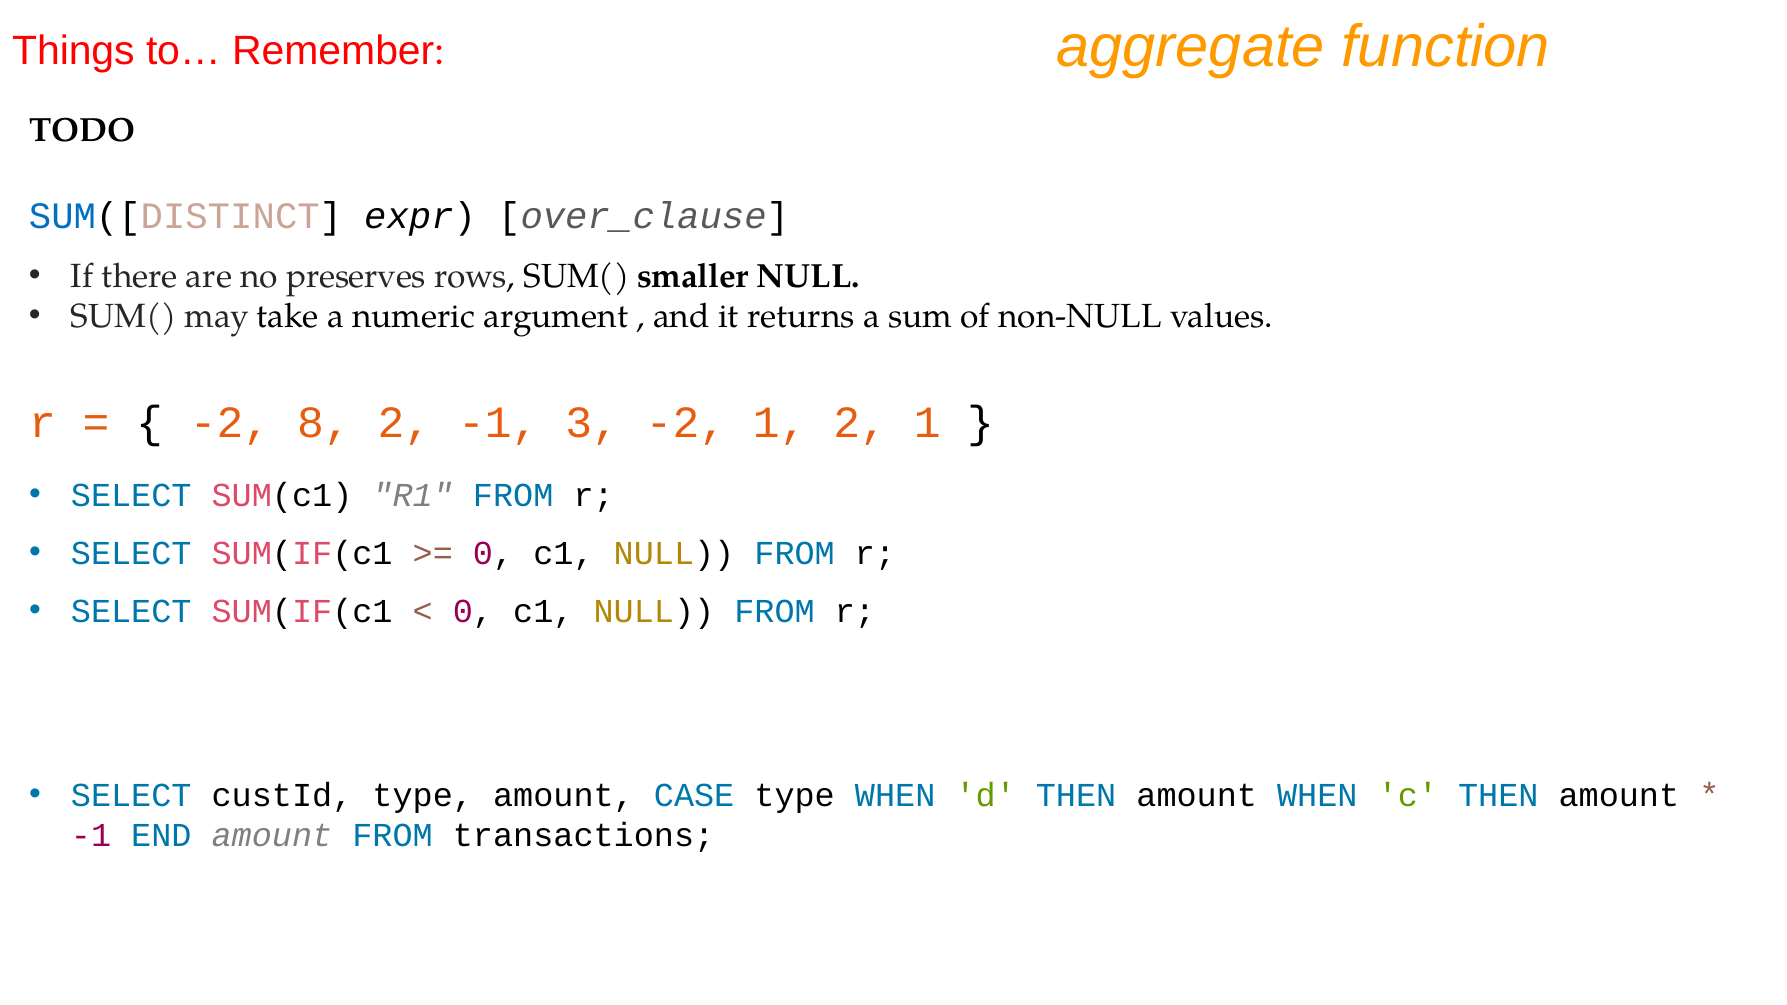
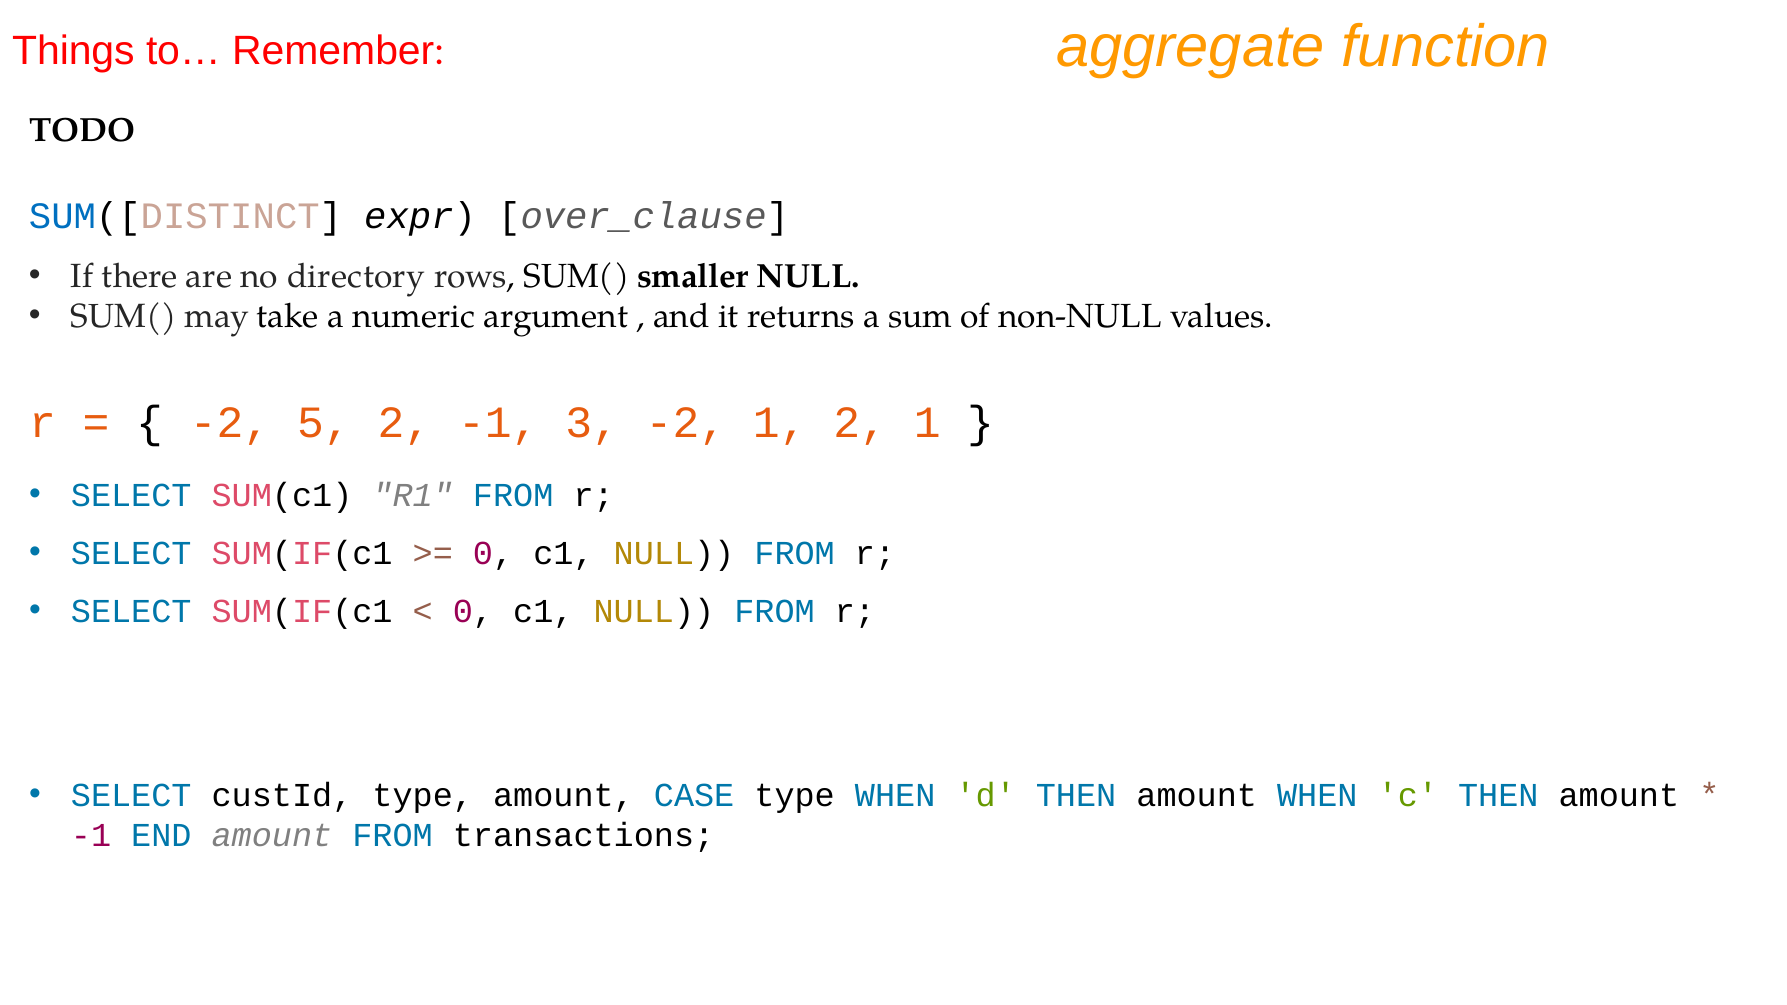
preserves: preserves -> directory
8: 8 -> 5
